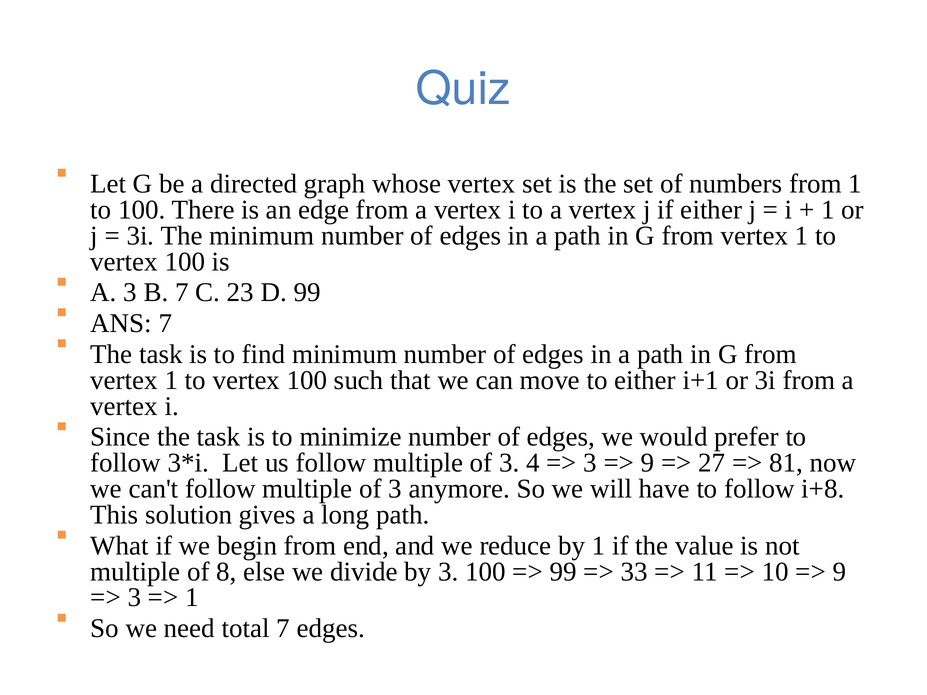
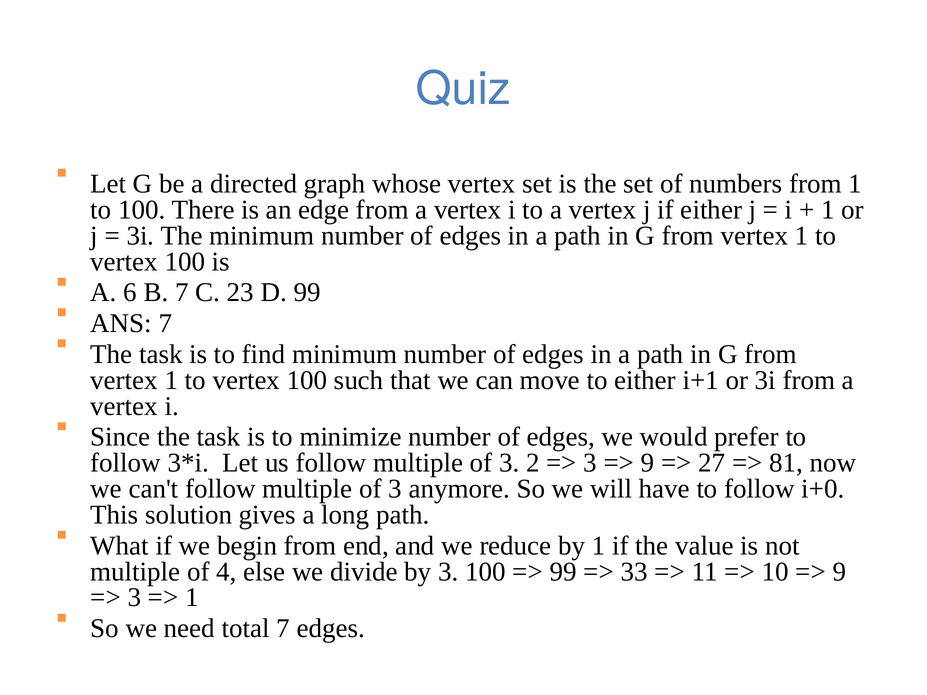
A 3: 3 -> 6
4: 4 -> 2
i+8: i+8 -> i+0
8: 8 -> 4
